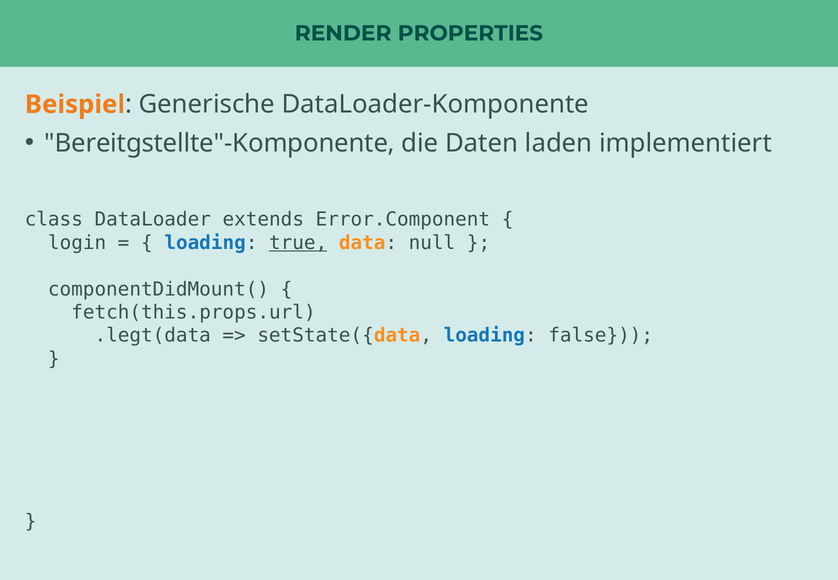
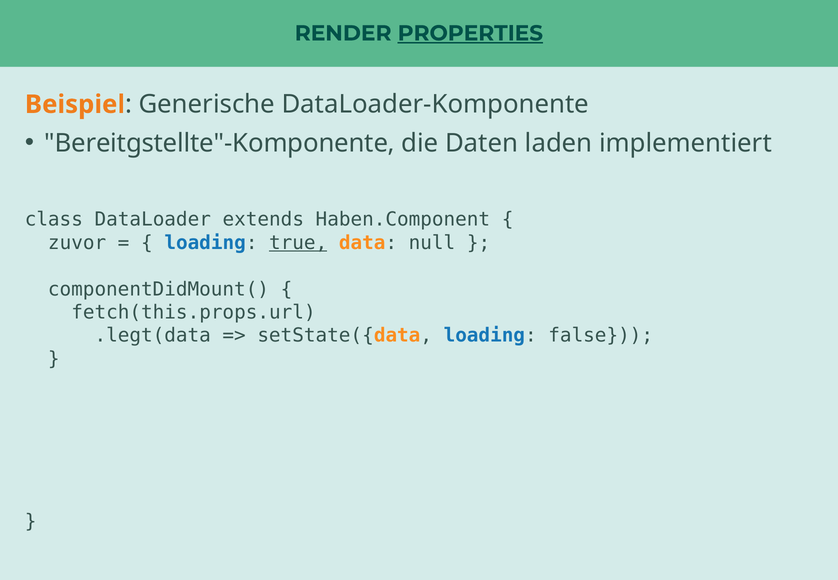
PROPERTIES underline: none -> present
Error.Component: Error.Component -> Haben.Component
login: login -> zuvor
